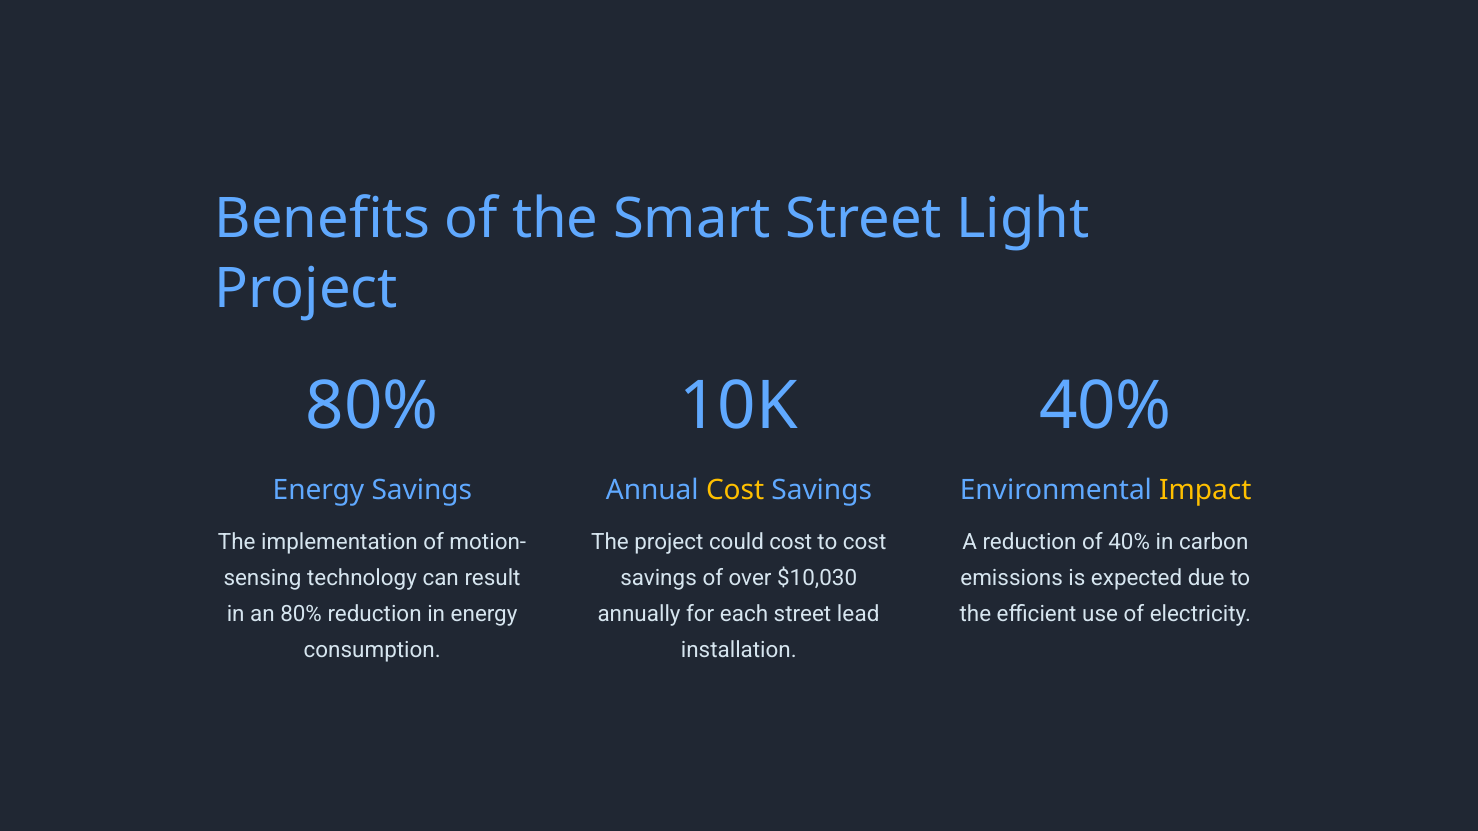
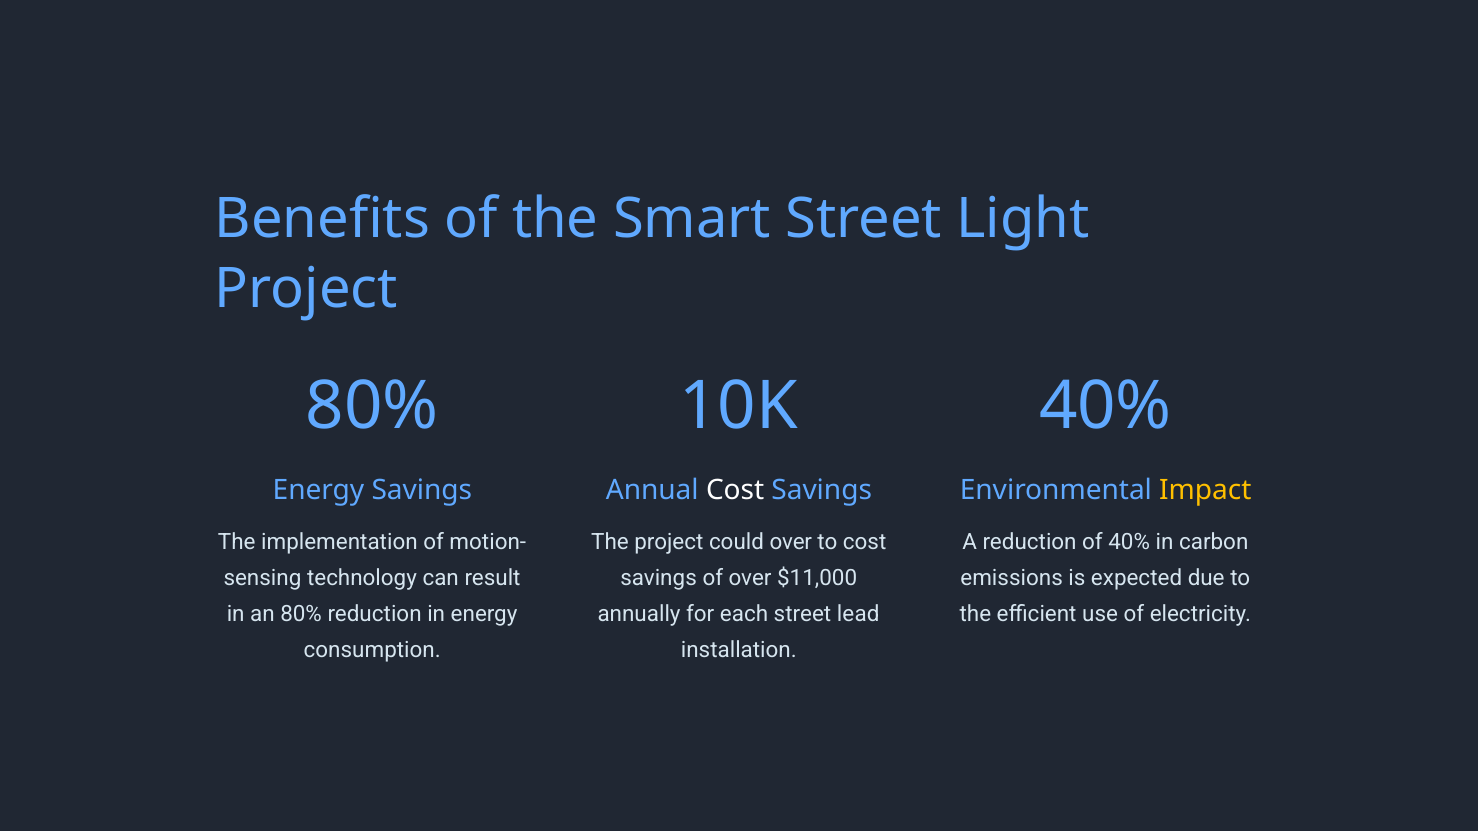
Cost at (735, 490) colour: yellow -> white
could cost: cost -> over
$10,030: $10,030 -> $11,000
